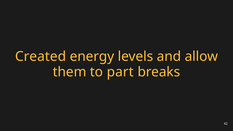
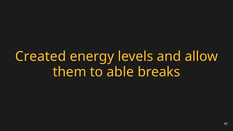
part: part -> able
